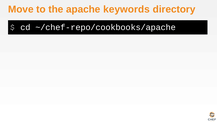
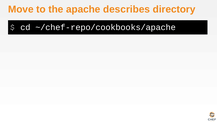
keywords: keywords -> describes
